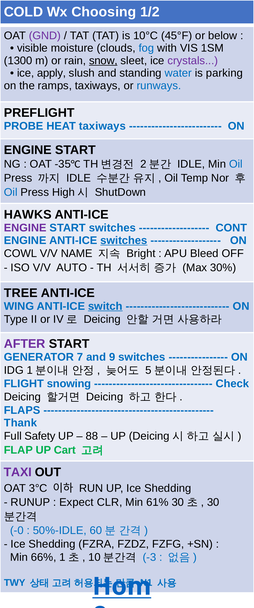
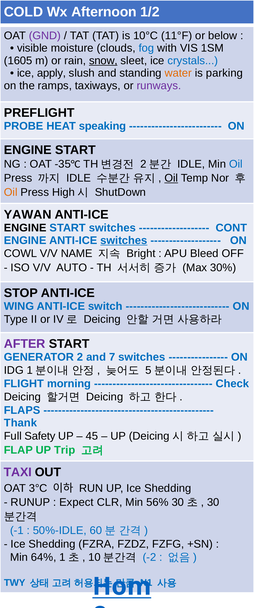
Choosing: Choosing -> Afternoon
45°F: 45°F -> 11°F
1300: 1300 -> 1605
crystals colour: purple -> blue
water colour: blue -> orange
runways colour: blue -> purple
HEAT taxiways: taxiways -> speaking
Oil at (171, 178) underline: none -> present
Oil at (11, 192) colour: blue -> orange
HAWKS: HAWKS -> YAWAN
ENGINE at (25, 228) colour: purple -> black
TREE: TREE -> STOP
switch underline: present -> none
7: 7 -> 2
9: 9 -> 7
snowing: snowing -> morning
88: 88 -> 45
Cart: Cart -> Trip
61%: 61% -> 56%
-0: -0 -> -1
66%: 66% -> 64%
-3: -3 -> -2
